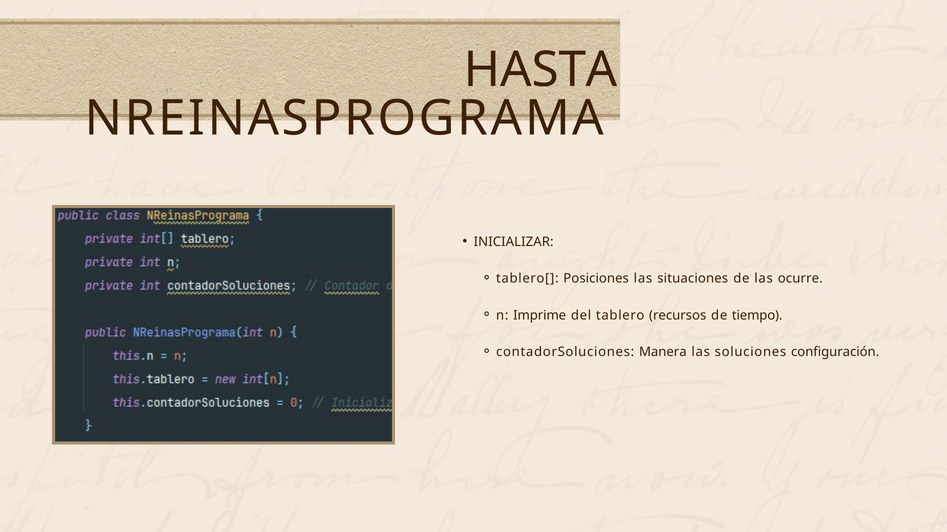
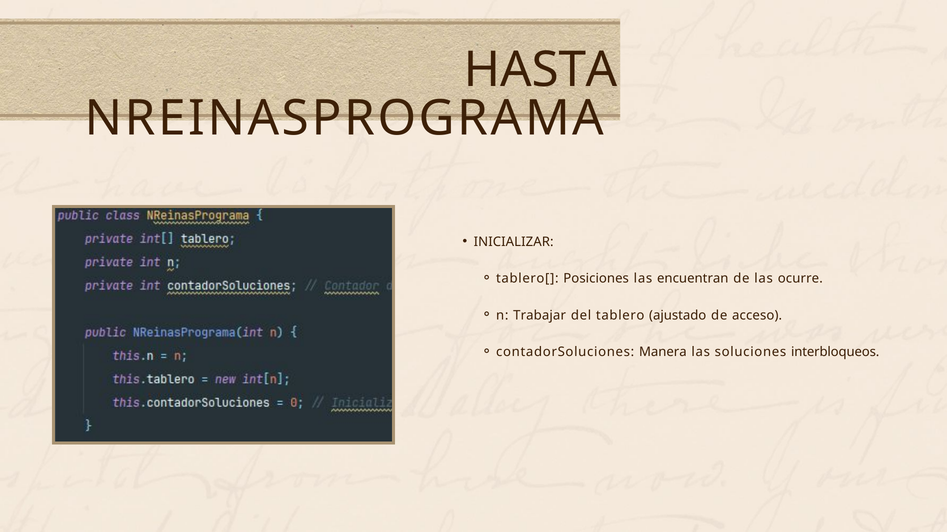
situaciones: situaciones -> encuentran
Imprime: Imprime -> Trabajar
recursos: recursos -> ajustado
tiempo: tiempo -> acceso
configuración: configuración -> interbloqueos
